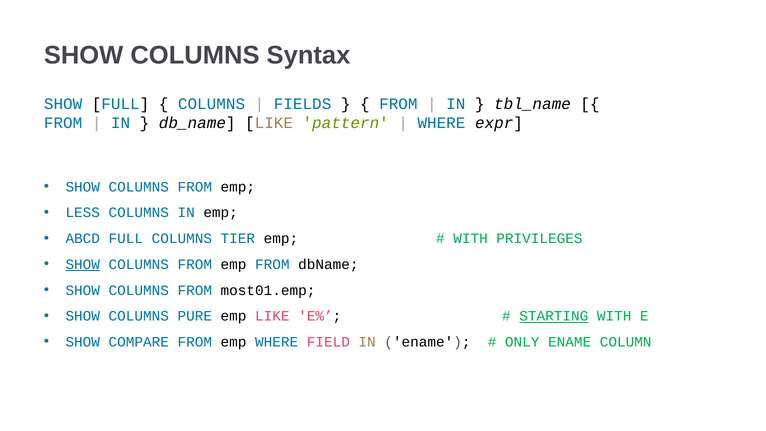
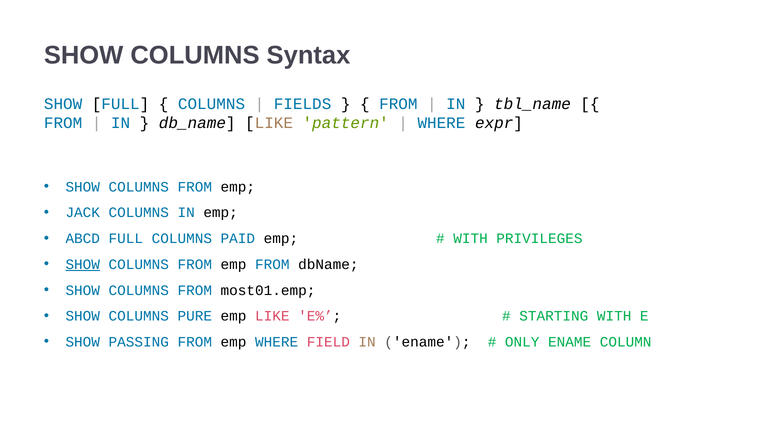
LESS: LESS -> JACK
TIER: TIER -> PAID
STARTING underline: present -> none
COMPARE: COMPARE -> PASSING
